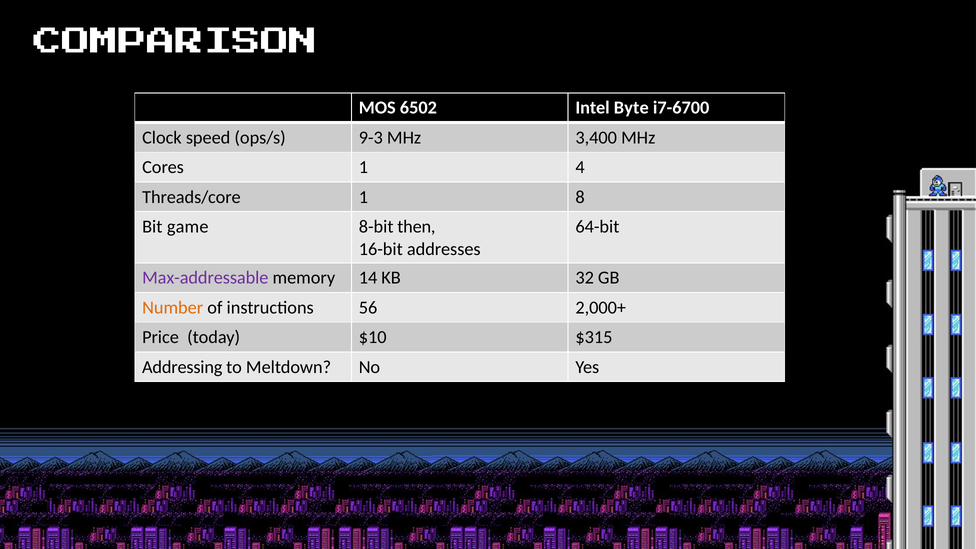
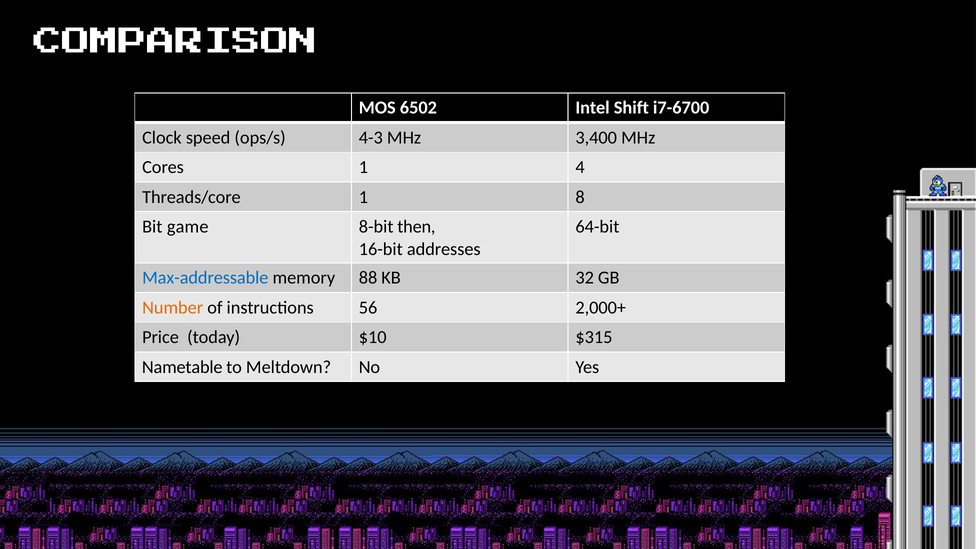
Byte: Byte -> Shift
9-3: 9-3 -> 4-3
Max-addressable colour: purple -> blue
14: 14 -> 88
Addressing: Addressing -> Nametable
